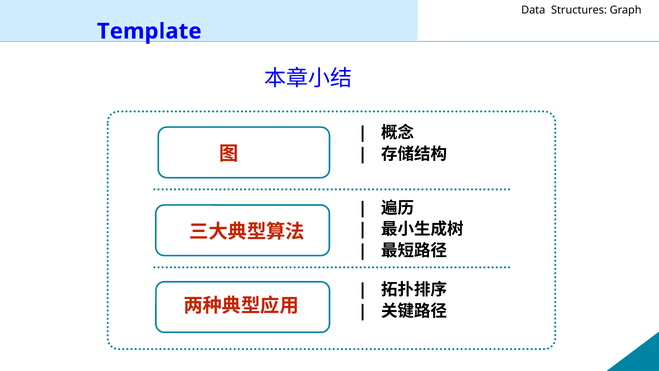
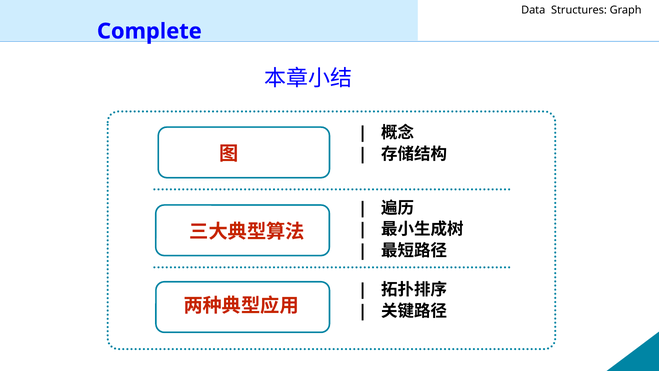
Template: Template -> Complete
